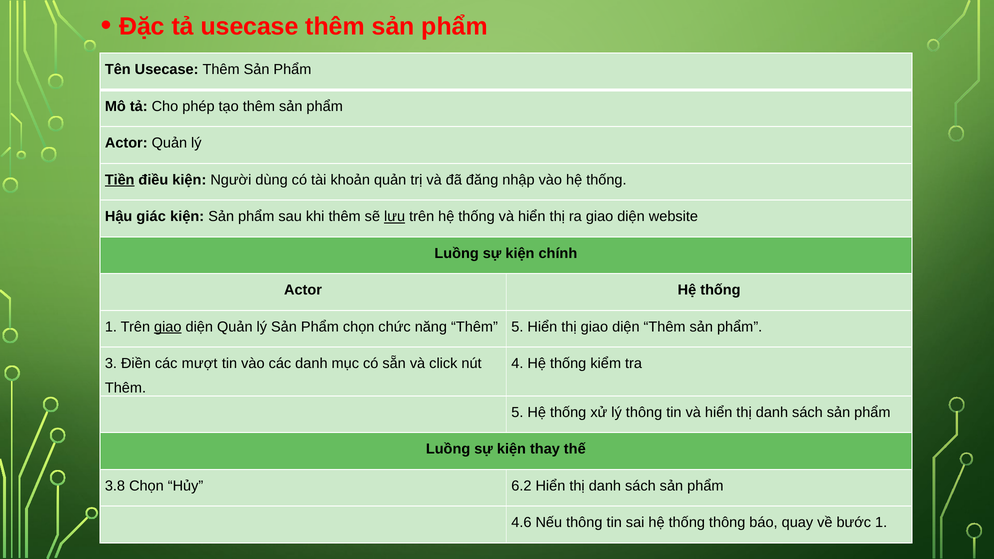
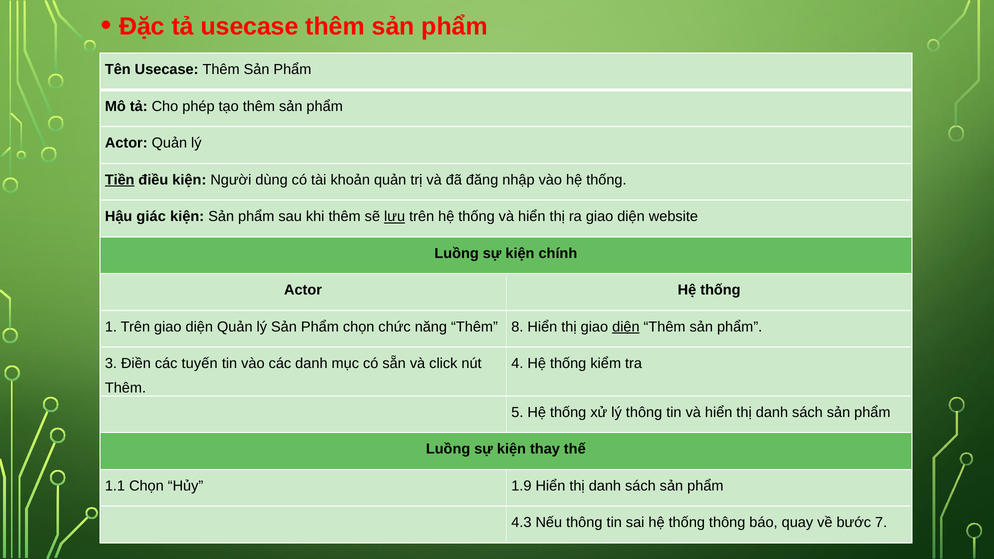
giao at (168, 327) underline: present -> none
Thêm 5: 5 -> 8
diện at (626, 327) underline: none -> present
mượt: mượt -> tuyến
3.8: 3.8 -> 1.1
6.2: 6.2 -> 1.9
4.6: 4.6 -> 4.3
bước 1: 1 -> 7
